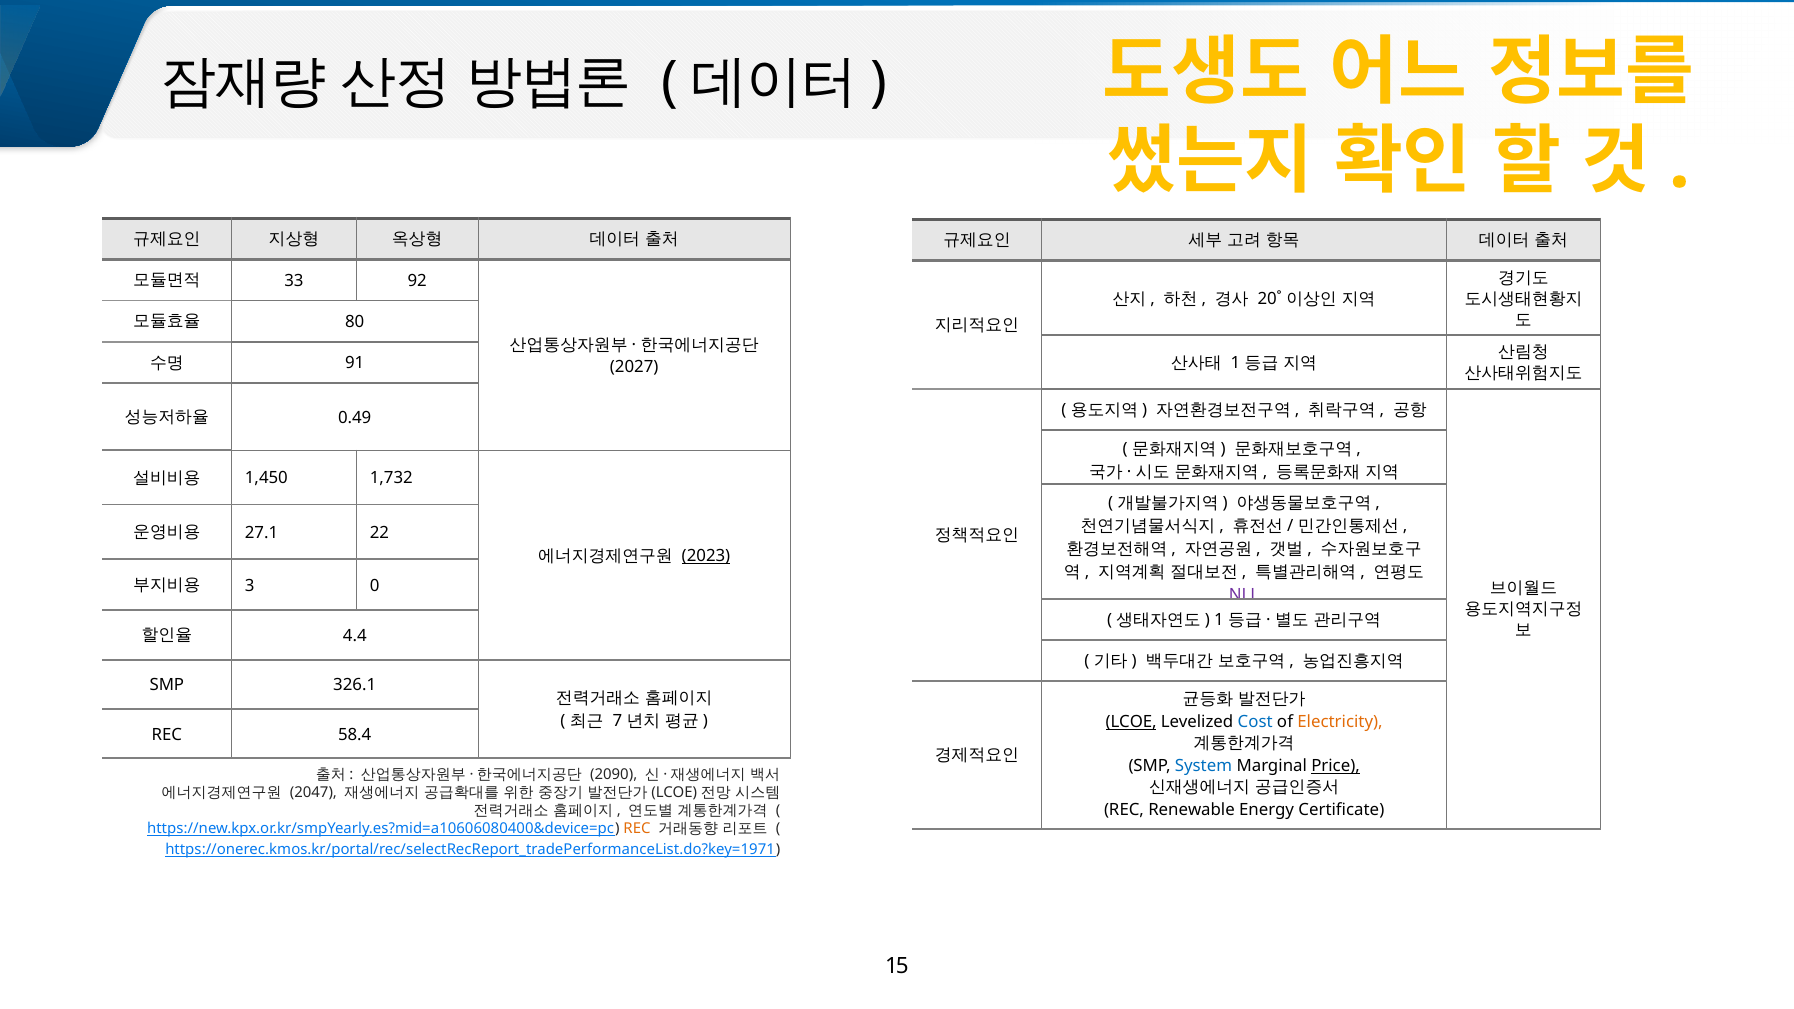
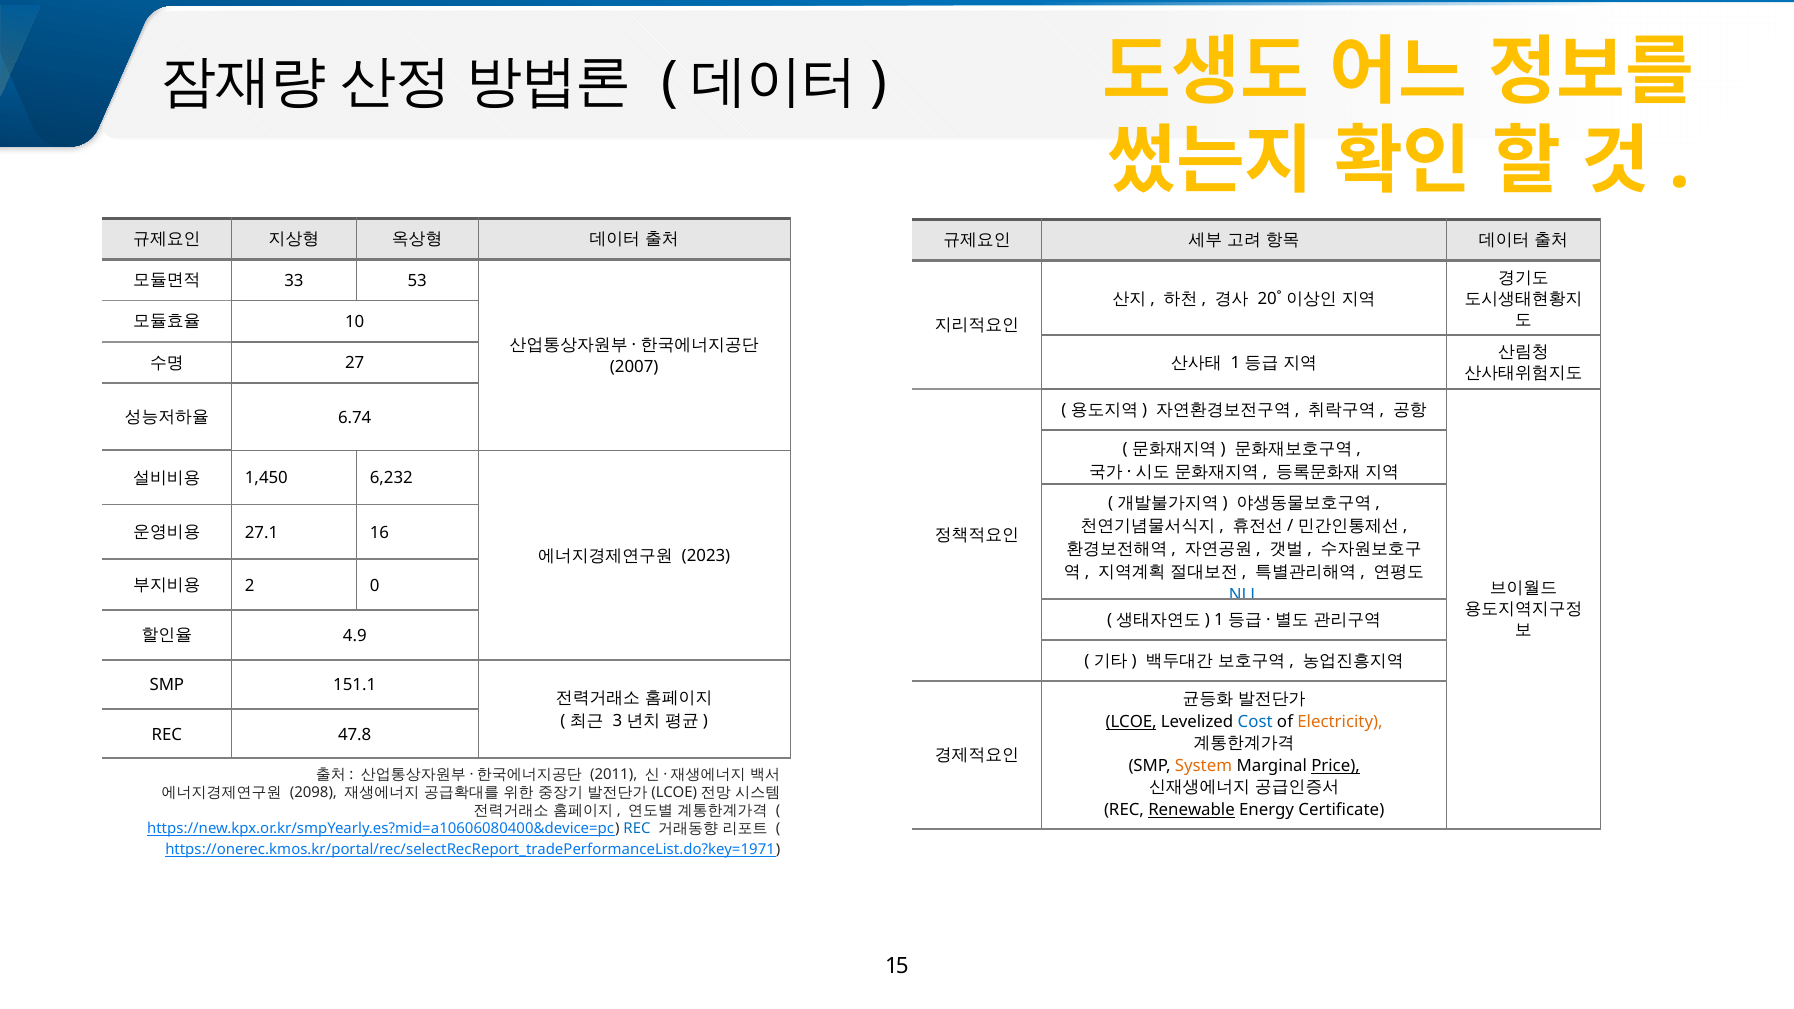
92: 92 -> 53
80: 80 -> 10
91: 91 -> 27
2027: 2027 -> 2007
0.49: 0.49 -> 6.74
1,732: 1,732 -> 6,232
22: 22 -> 16
2023 underline: present -> none
3: 3 -> 2
NLL colour: purple -> blue
4.4: 4.4 -> 4.9
326.1: 326.1 -> 151.1
7: 7 -> 3
58.4: 58.4 -> 47.8
System colour: blue -> orange
2090: 2090 -> 2011
2047: 2047 -> 2098
Renewable underline: none -> present
REC at (637, 829) colour: orange -> blue
